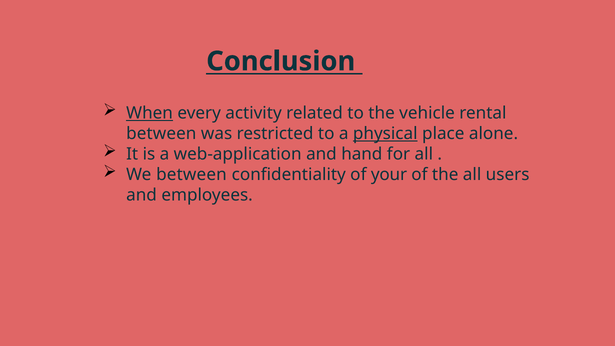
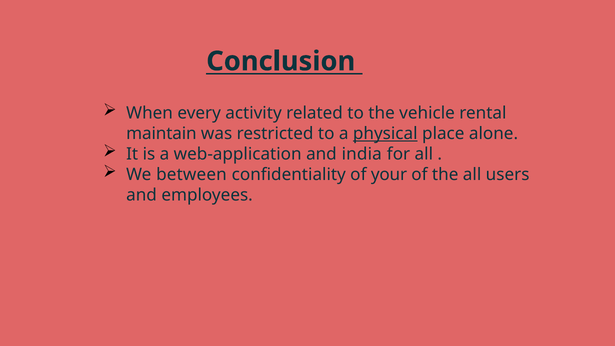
When underline: present -> none
between at (161, 133): between -> maintain
hand: hand -> india
